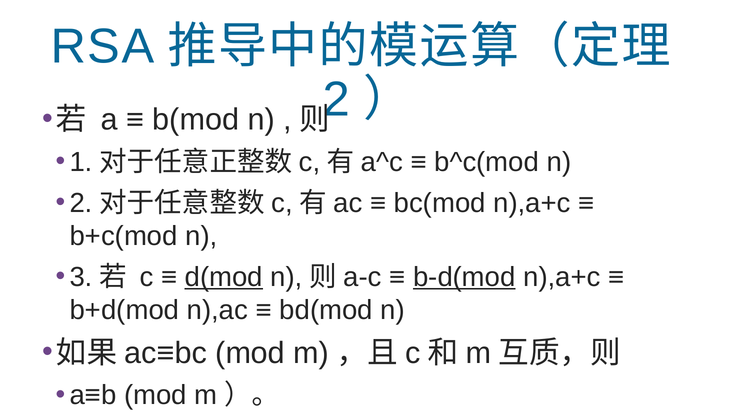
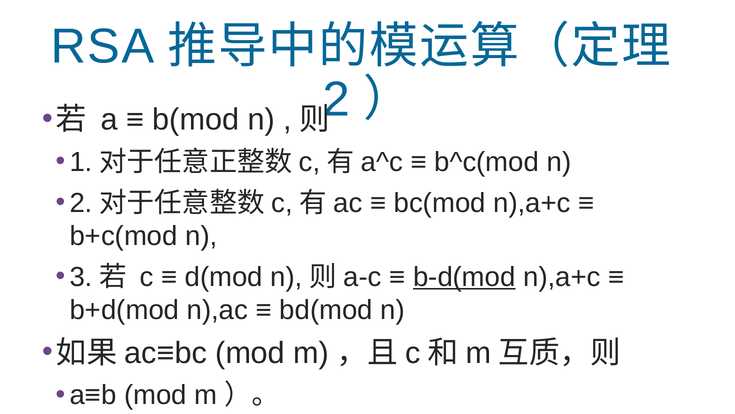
d(mod underline: present -> none
